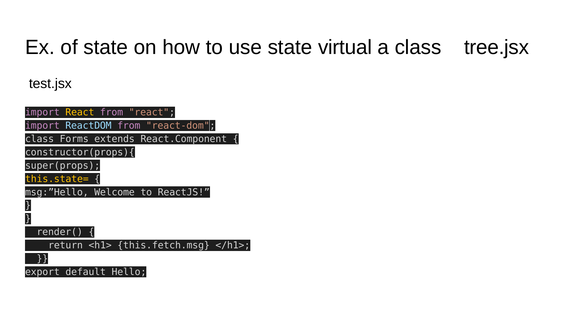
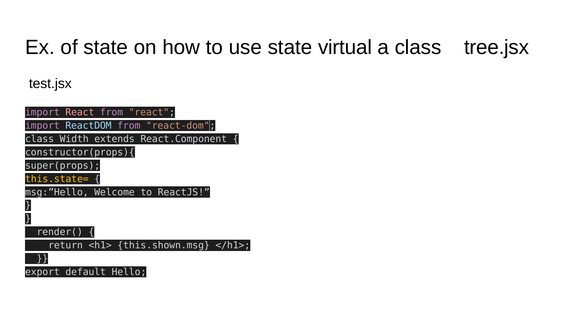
React at (80, 112) colour: yellow -> pink
Forms: Forms -> Width
this.fetch.msg: this.fetch.msg -> this.shown.msg
